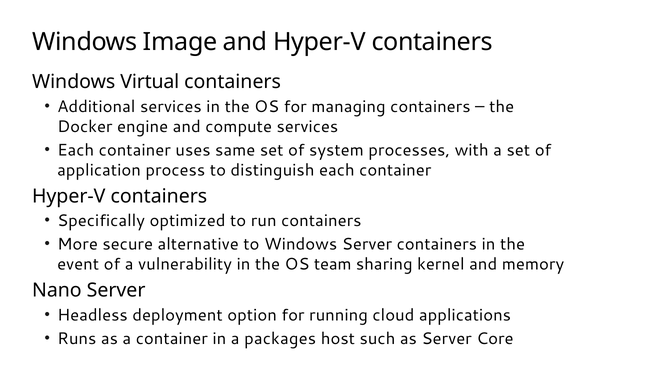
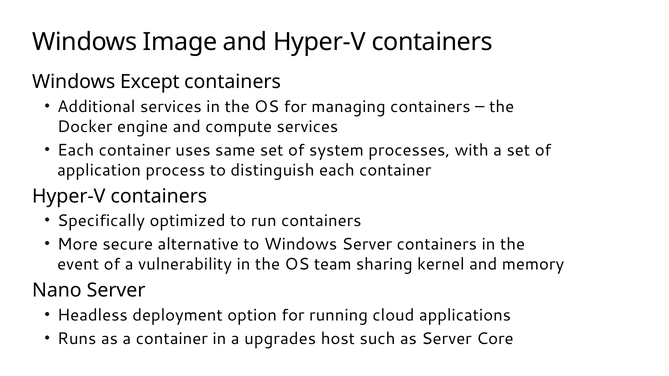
Virtual: Virtual -> Except
packages: packages -> upgrades
